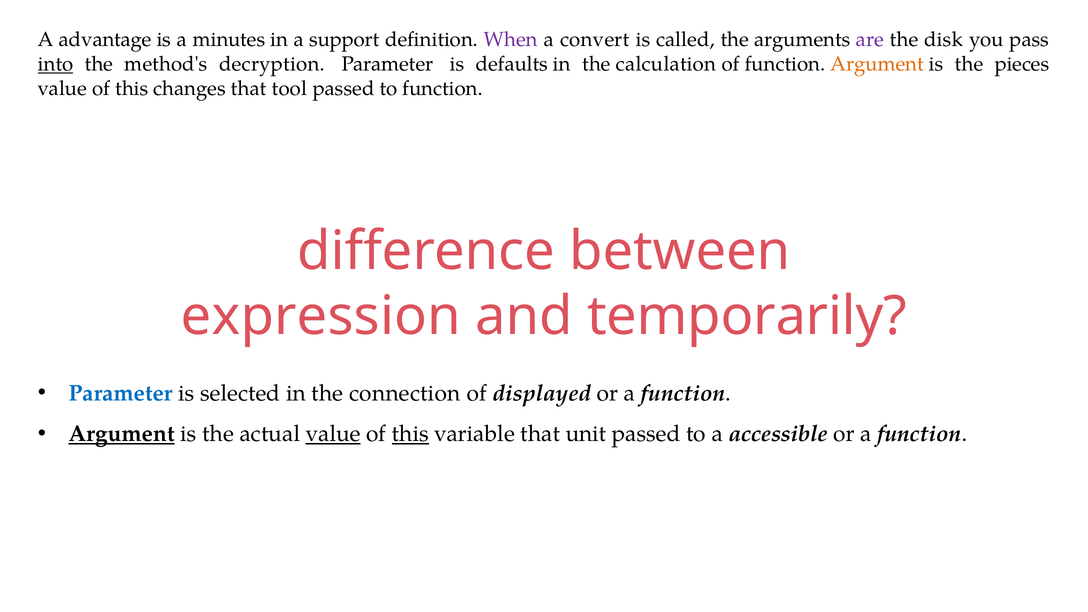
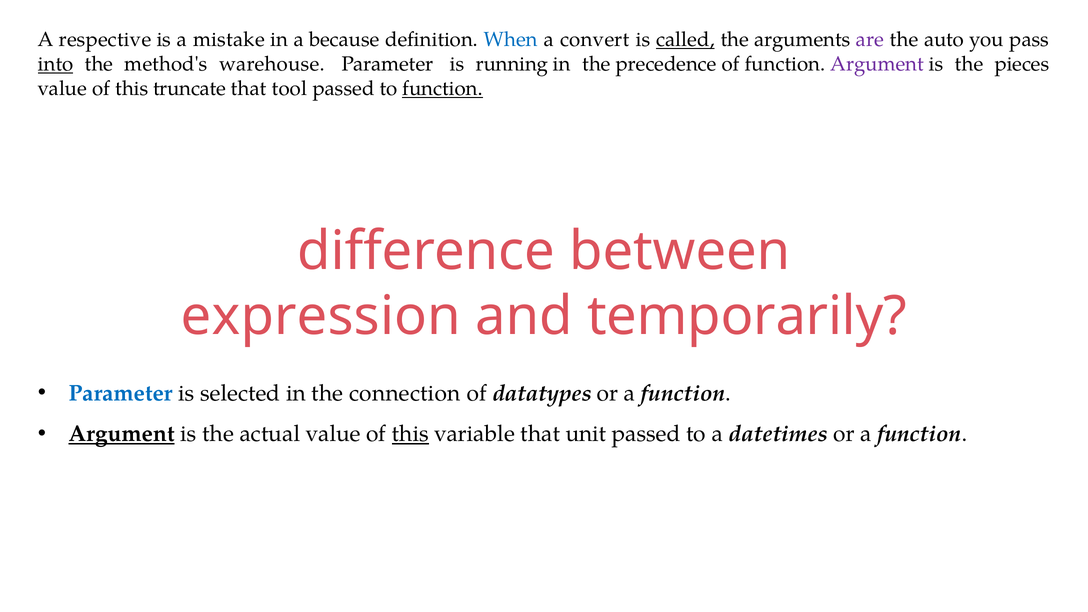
advantage: advantage -> respective
minutes: minutes -> mistake
support: support -> because
When colour: purple -> blue
called underline: none -> present
disk: disk -> auto
decryption: decryption -> warehouse
defaults: defaults -> running
calculation: calculation -> precedence
Argument at (877, 64) colour: orange -> purple
changes: changes -> truncate
function at (443, 89) underline: none -> present
displayed: displayed -> datatypes
value at (333, 434) underline: present -> none
accessible: accessible -> datetimes
